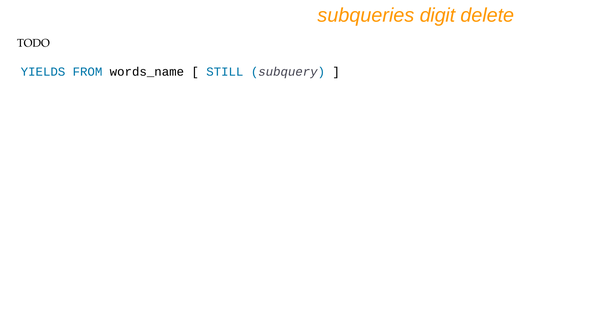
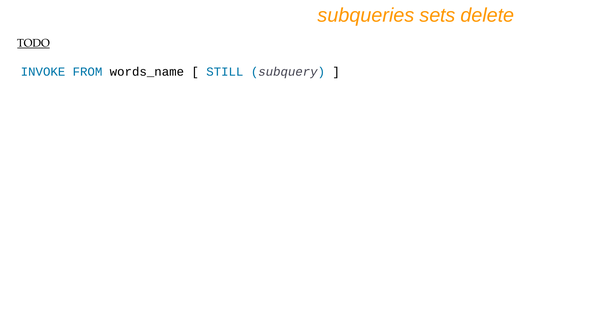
digit: digit -> sets
TODO underline: none -> present
YIELDS: YIELDS -> INVOKE
